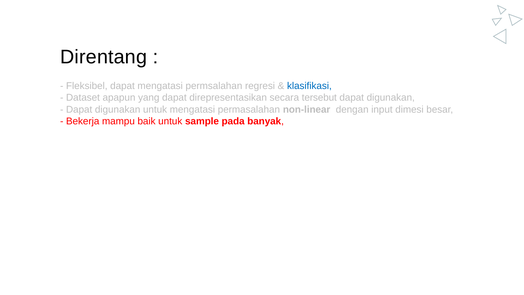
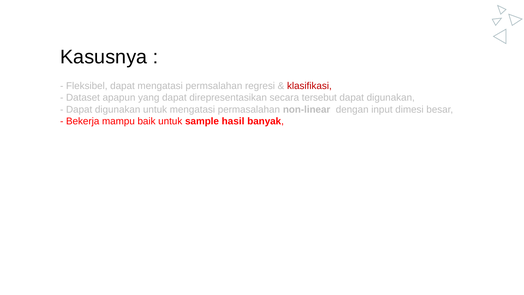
Direntang: Direntang -> Kasusnya
klasifikasi colour: blue -> red
pada: pada -> hasil
